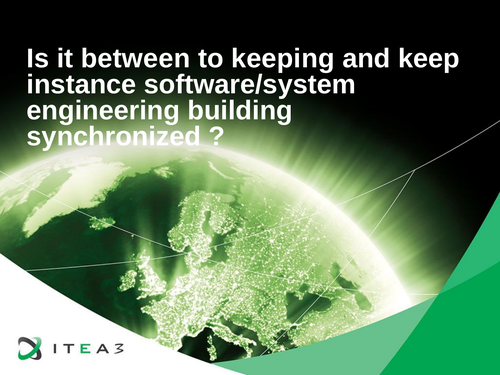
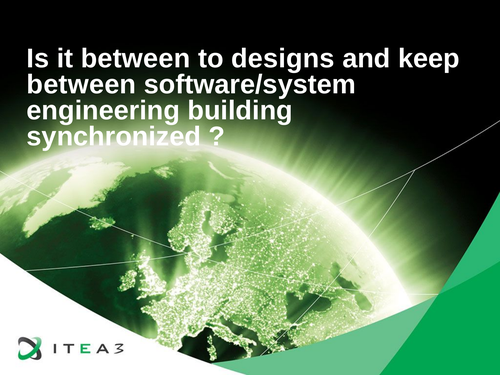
keeping: keeping -> designs
instance at (82, 85): instance -> between
